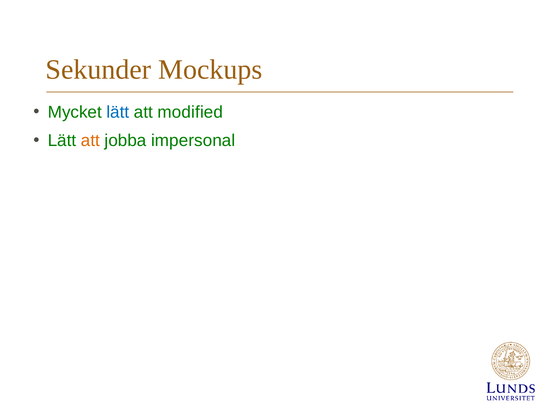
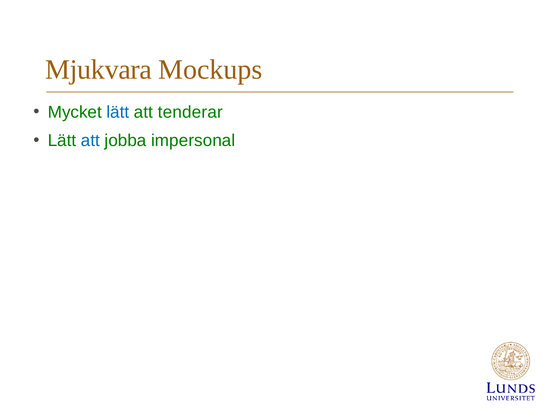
Sekunder: Sekunder -> Mjukvara
modified: modified -> tenderar
att at (90, 141) colour: orange -> blue
